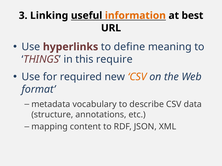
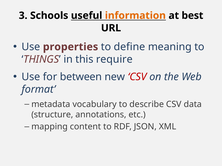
Linking: Linking -> Schools
hyperlinks: hyperlinks -> properties
required: required -> between
CSV at (137, 77) colour: orange -> red
